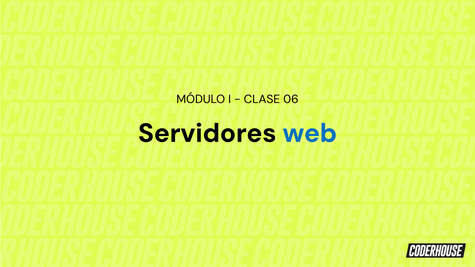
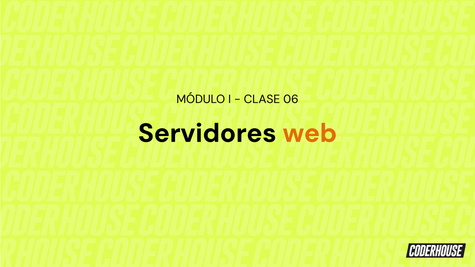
web colour: blue -> orange
